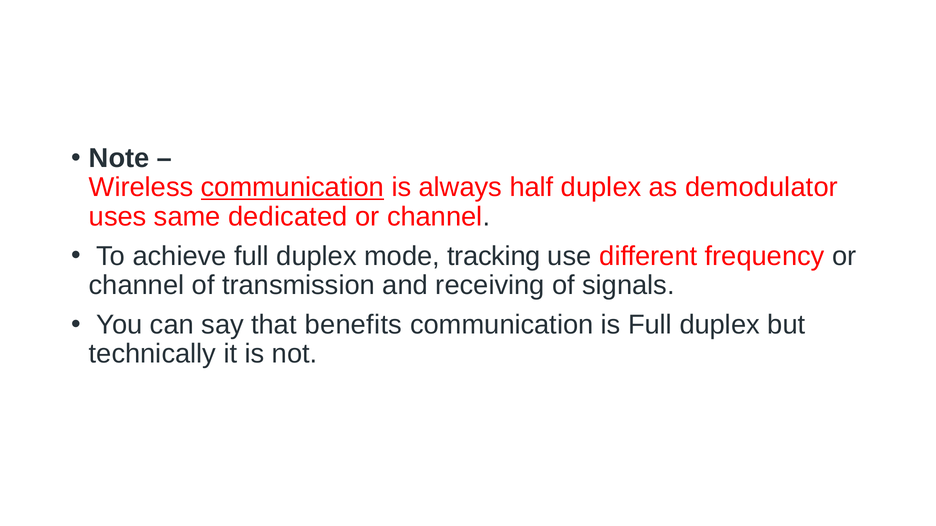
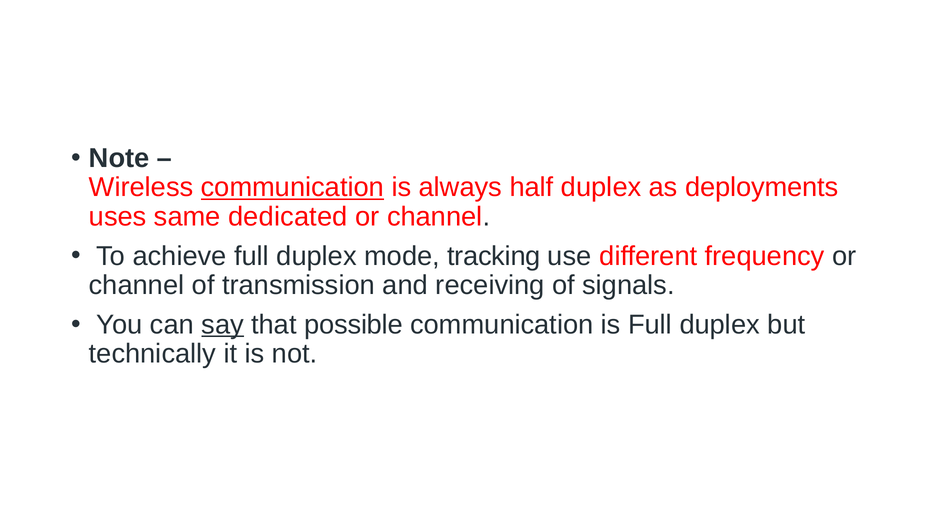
demodulator: demodulator -> deployments
say underline: none -> present
benefits: benefits -> possible
